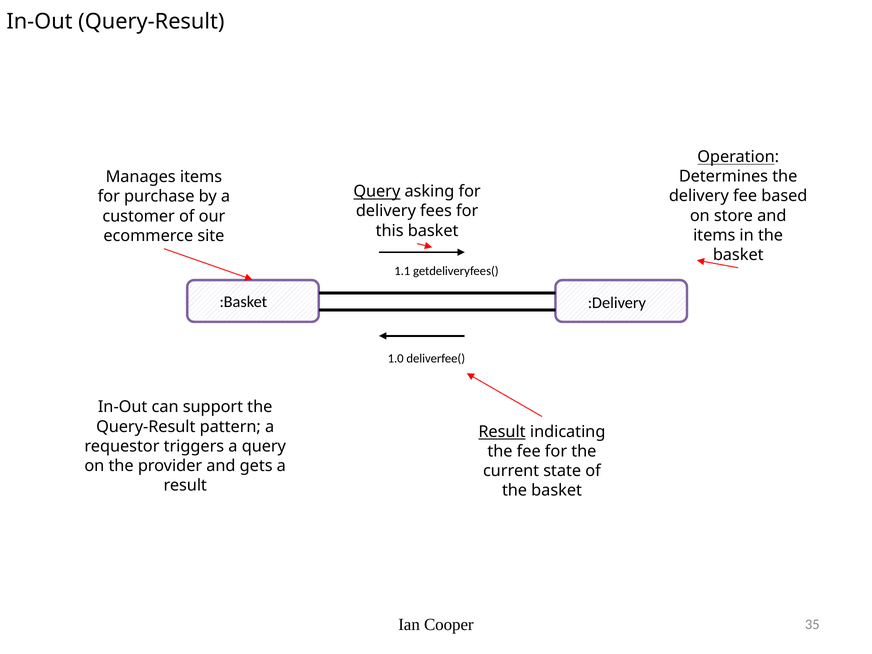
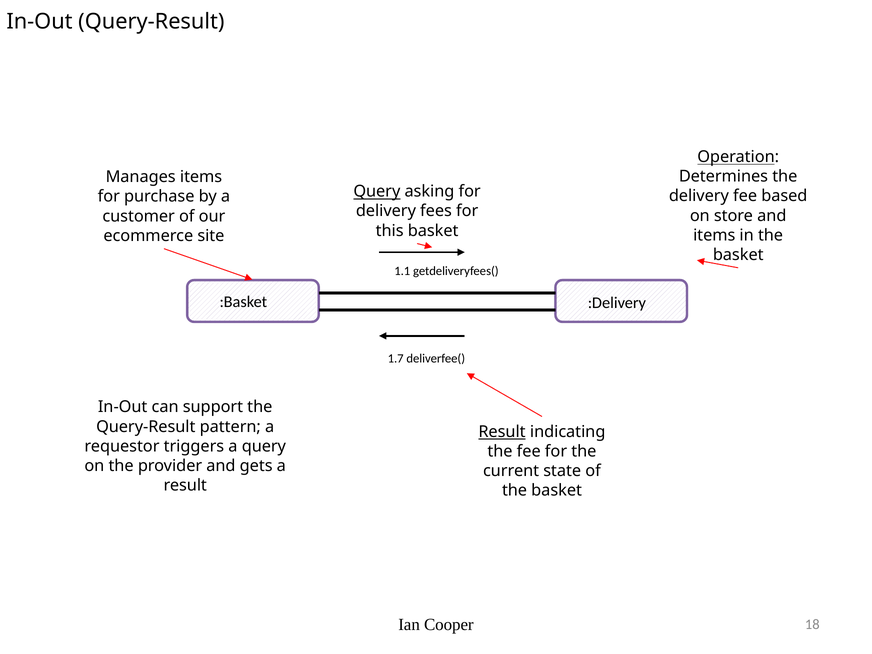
1.0: 1.0 -> 1.7
35: 35 -> 18
